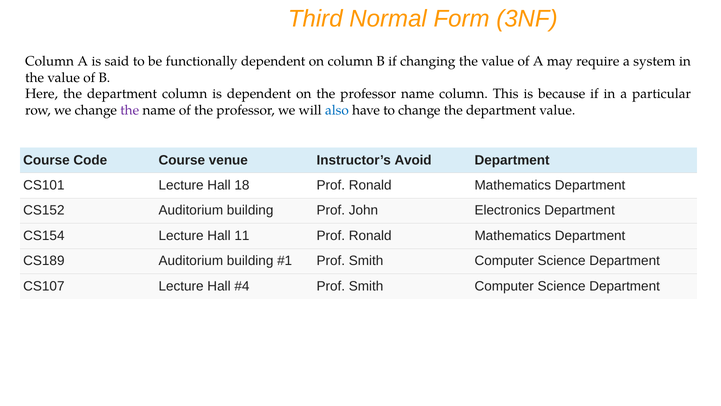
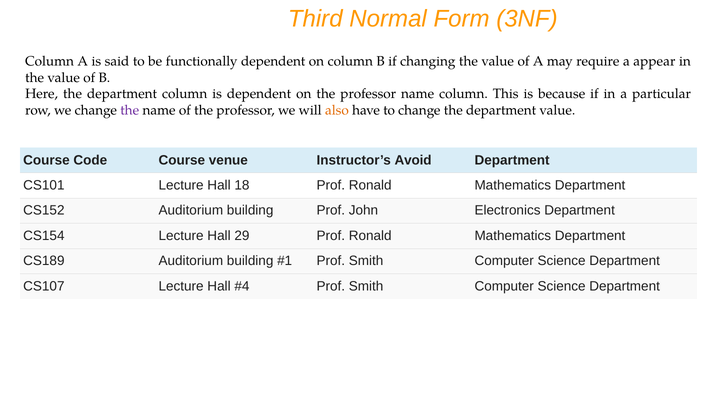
system: system -> appear
also colour: blue -> orange
11: 11 -> 29
